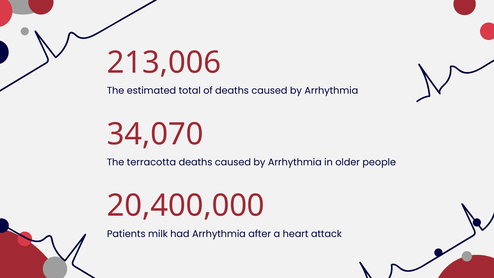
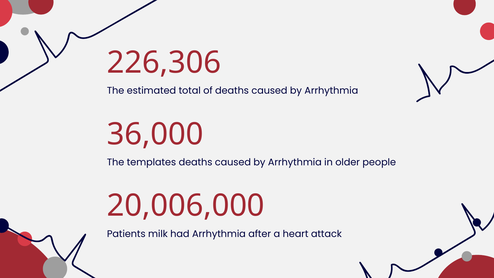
213,006: 213,006 -> 226,306
34,070: 34,070 -> 36,000
terracotta: terracotta -> templates
20,400,000: 20,400,000 -> 20,006,000
